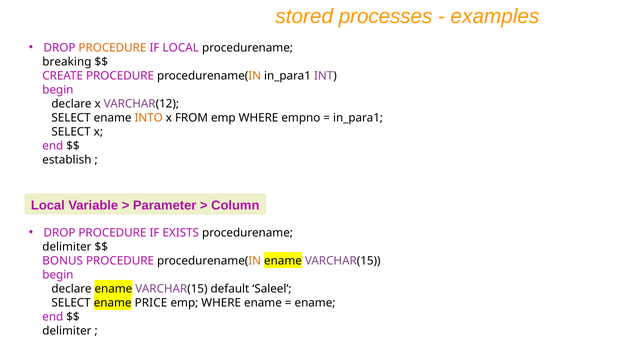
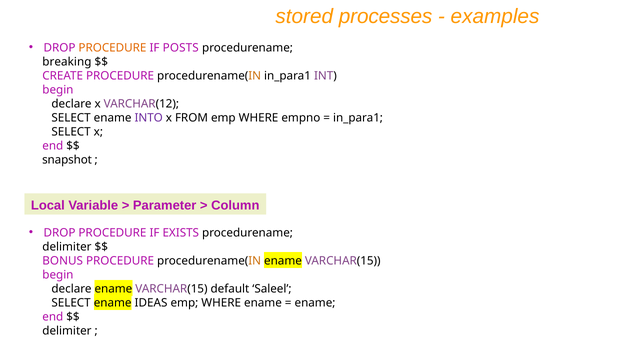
IF LOCAL: LOCAL -> POSTS
INTO colour: orange -> purple
establish: establish -> snapshot
PRICE: PRICE -> IDEAS
